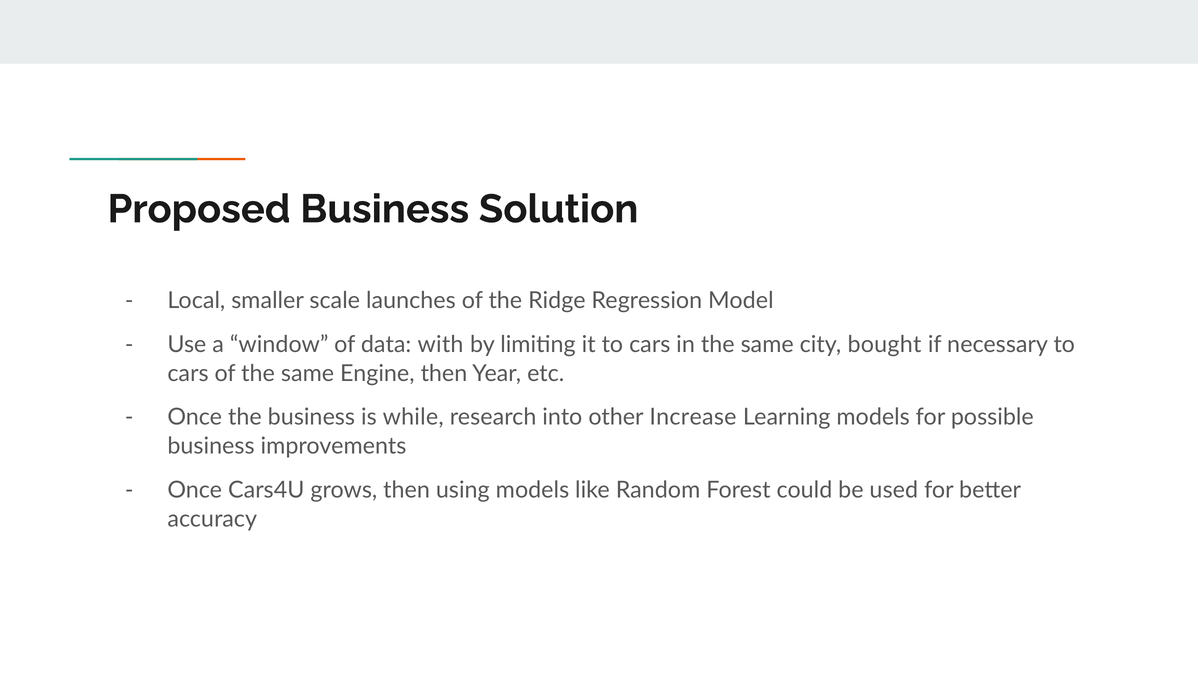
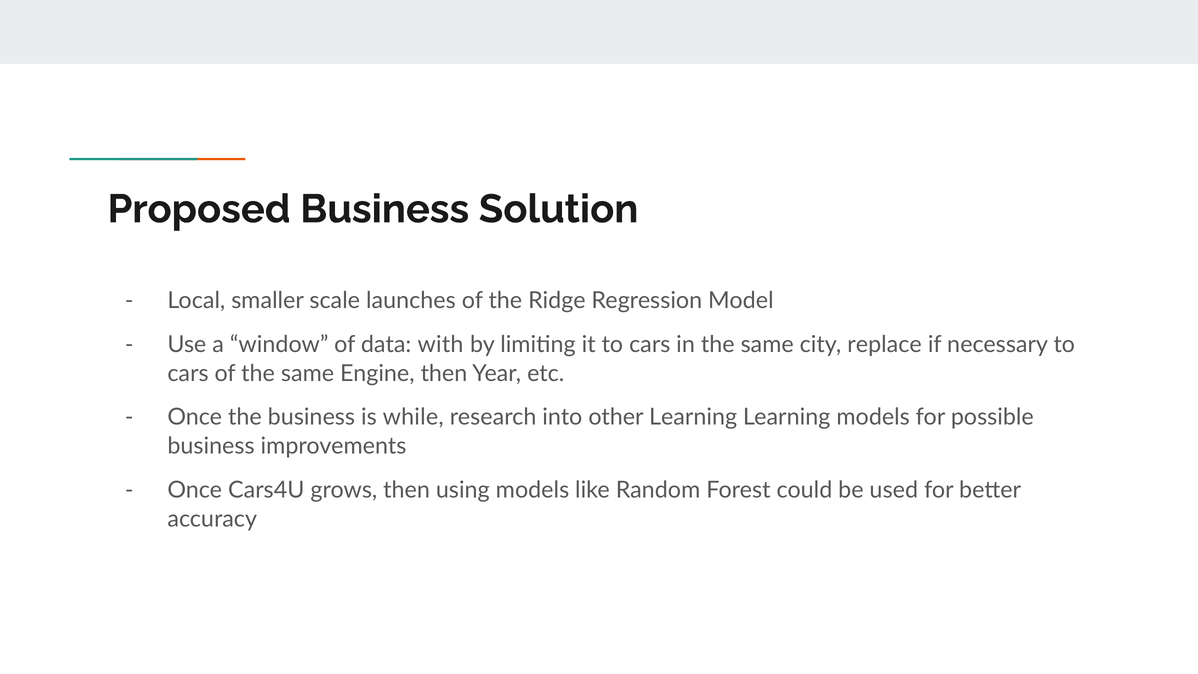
bought: bought -> replace
other Increase: Increase -> Learning
